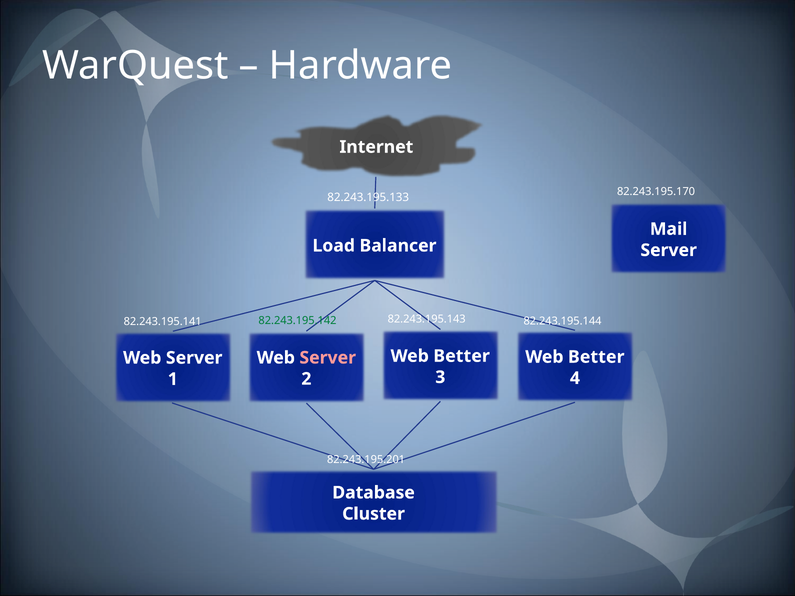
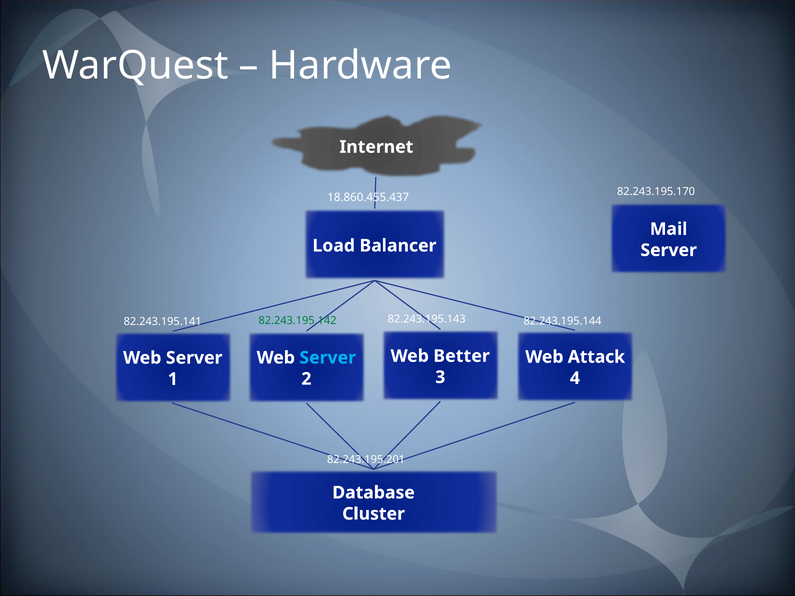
82.243.195.133: 82.243.195.133 -> 18.860.455.437
Better at (596, 357): Better -> Attack
Server at (328, 358) colour: pink -> light blue
